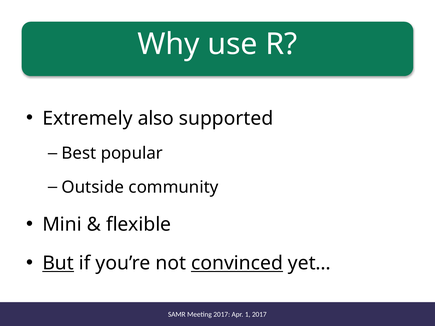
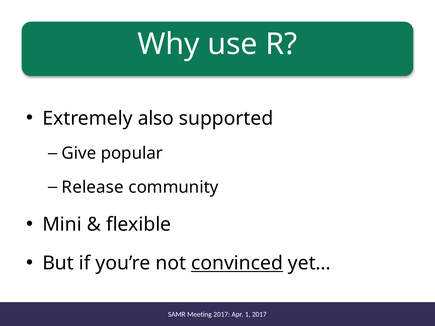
Best: Best -> Give
Outside: Outside -> Release
But underline: present -> none
